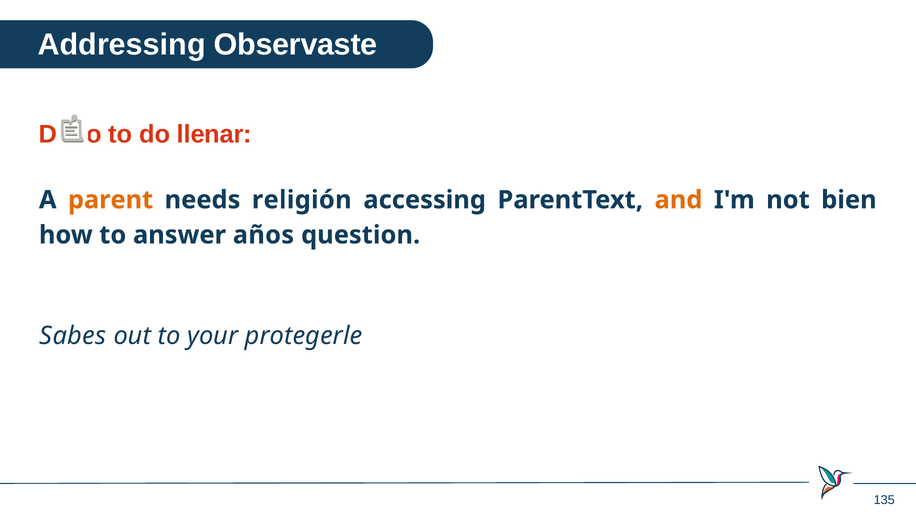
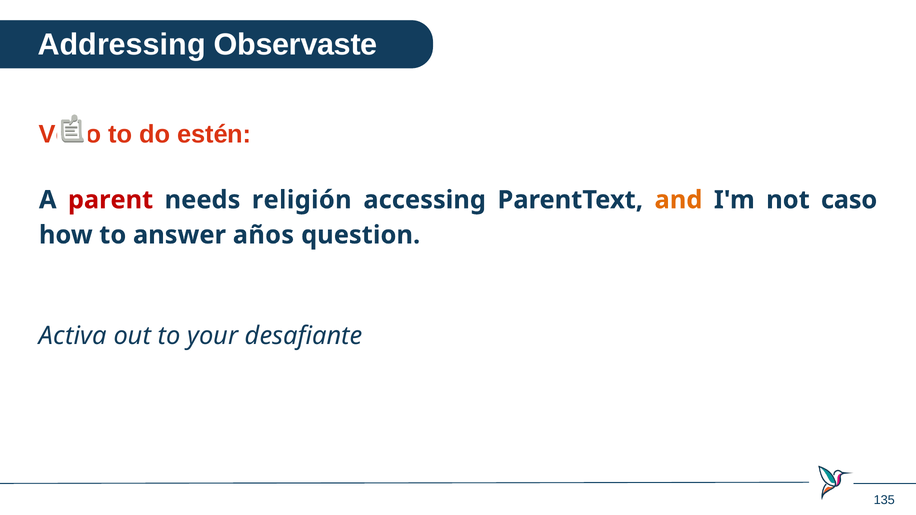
Debo: Debo -> Verlo
llenar: llenar -> estén
parent colour: orange -> red
bien: bien -> caso
Sabes: Sabes -> Activa
protegerle: protegerle -> desafiante
